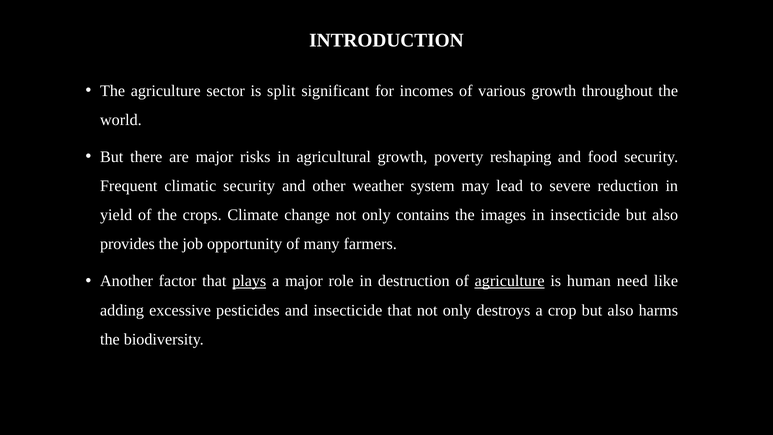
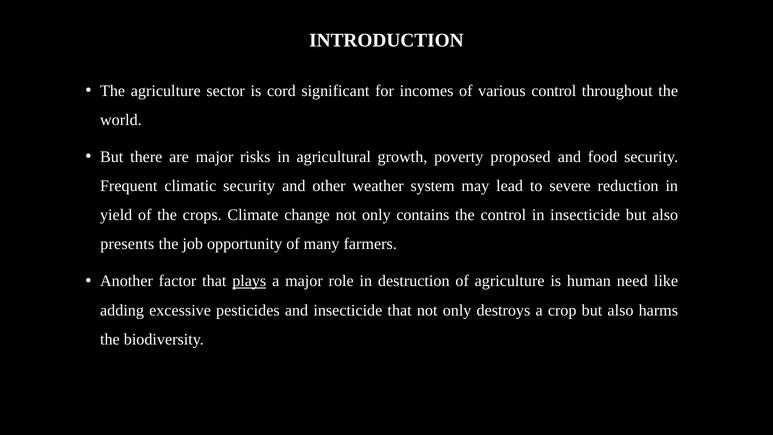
split: split -> cord
various growth: growth -> control
reshaping: reshaping -> proposed
the images: images -> control
provides: provides -> presents
agriculture at (510, 281) underline: present -> none
